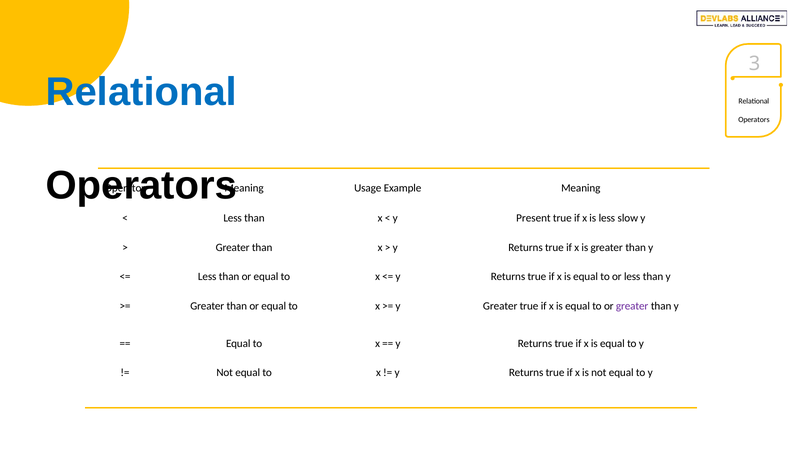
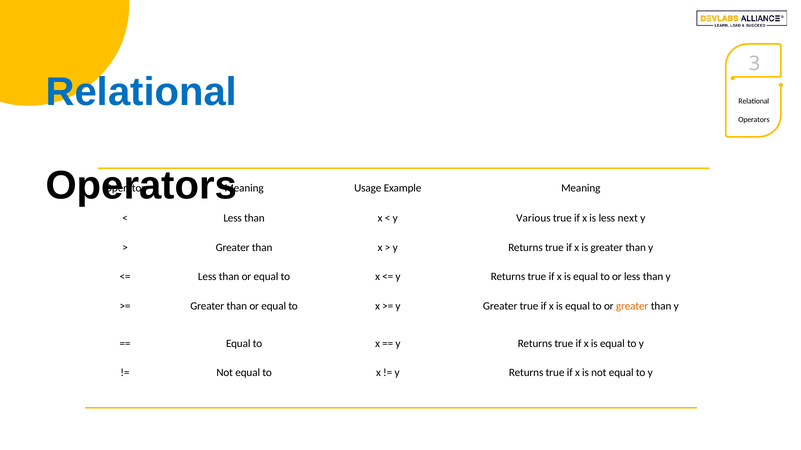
Present: Present -> Various
slow: slow -> next
greater at (632, 306) colour: purple -> orange
